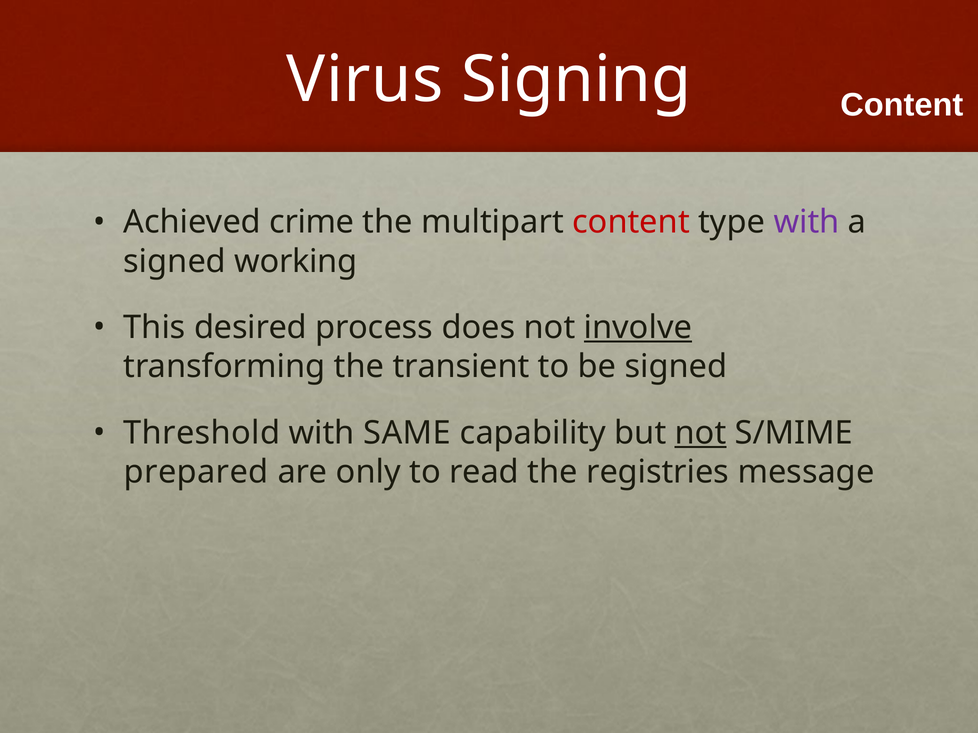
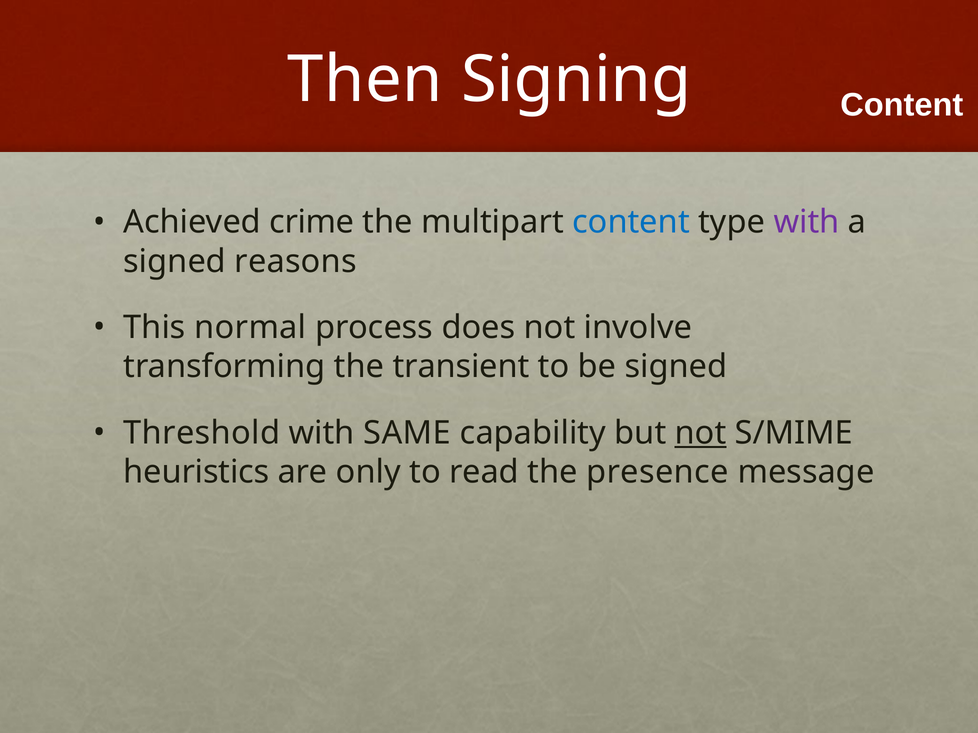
Virus: Virus -> Then
content at (631, 222) colour: red -> blue
working: working -> reasons
desired: desired -> normal
involve underline: present -> none
prepared: prepared -> heuristics
registries: registries -> presence
